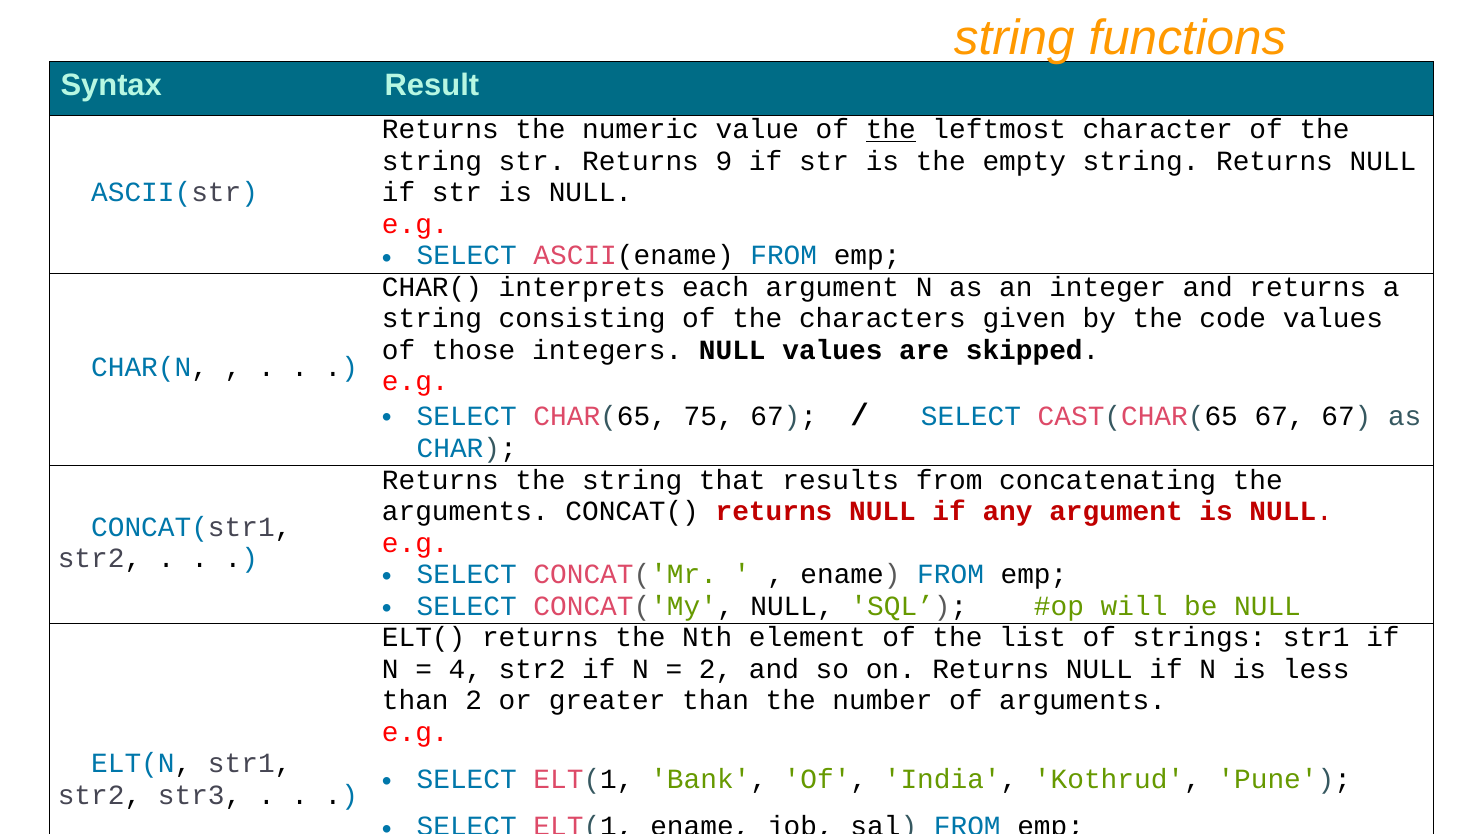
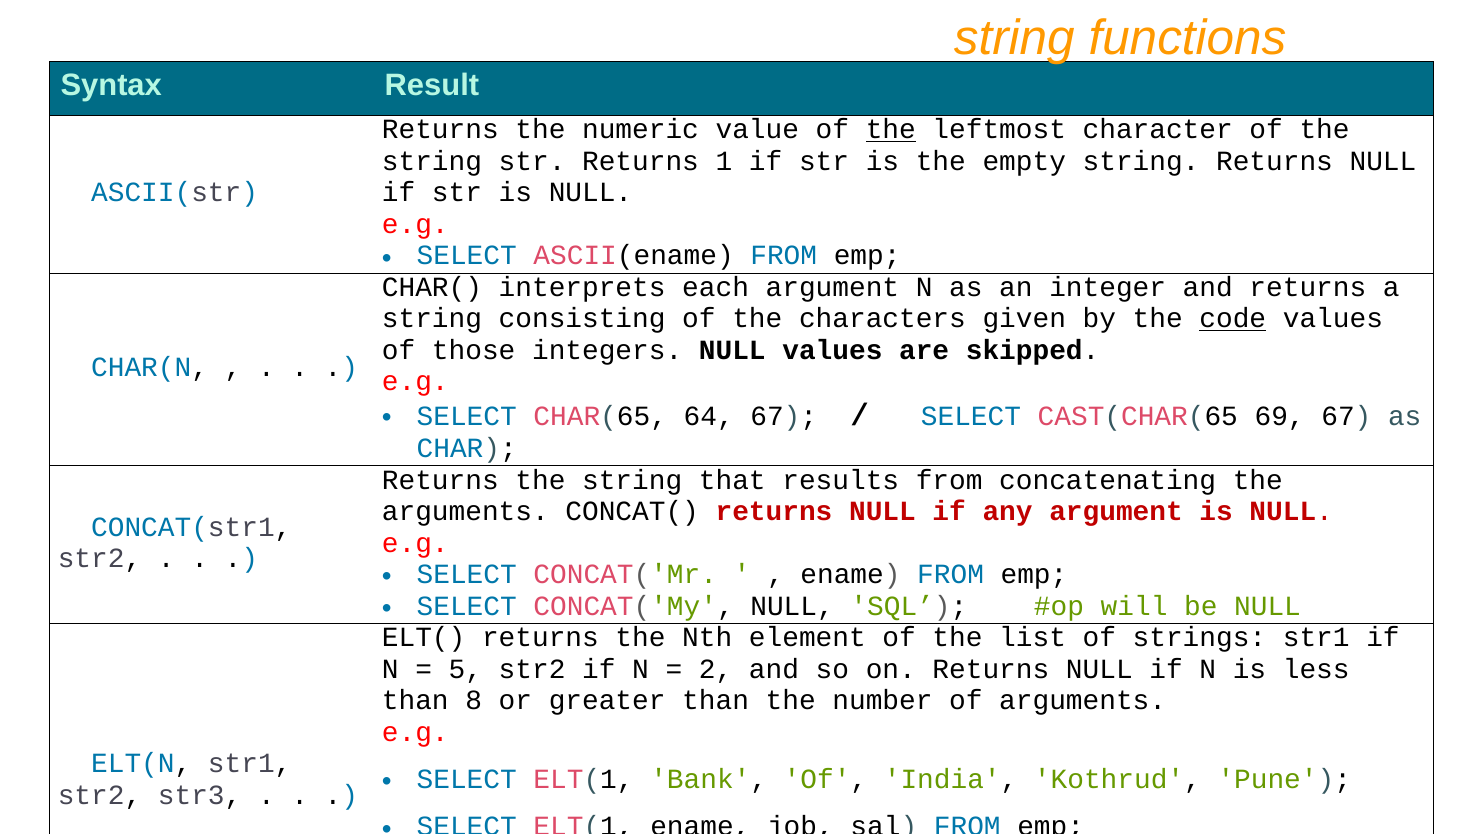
9: 9 -> 1
code underline: none -> present
75: 75 -> 64
CAST(CHAR(65 67: 67 -> 69
4: 4 -> 5
than 2: 2 -> 8
